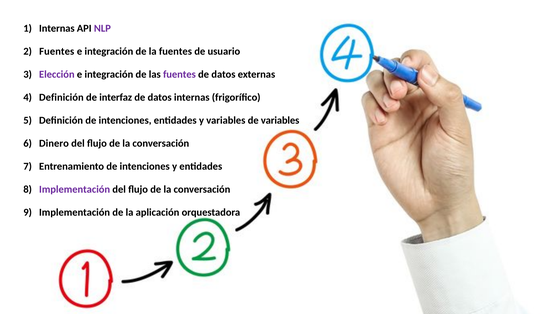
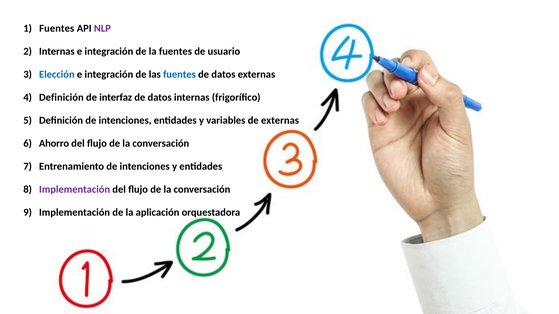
Internas at (57, 28): Internas -> Fuentes
Fuentes at (57, 51): Fuentes -> Internas
Elección colour: purple -> blue
fuentes at (179, 74) colour: purple -> blue
de variables: variables -> externas
Dinero: Dinero -> Ahorro
